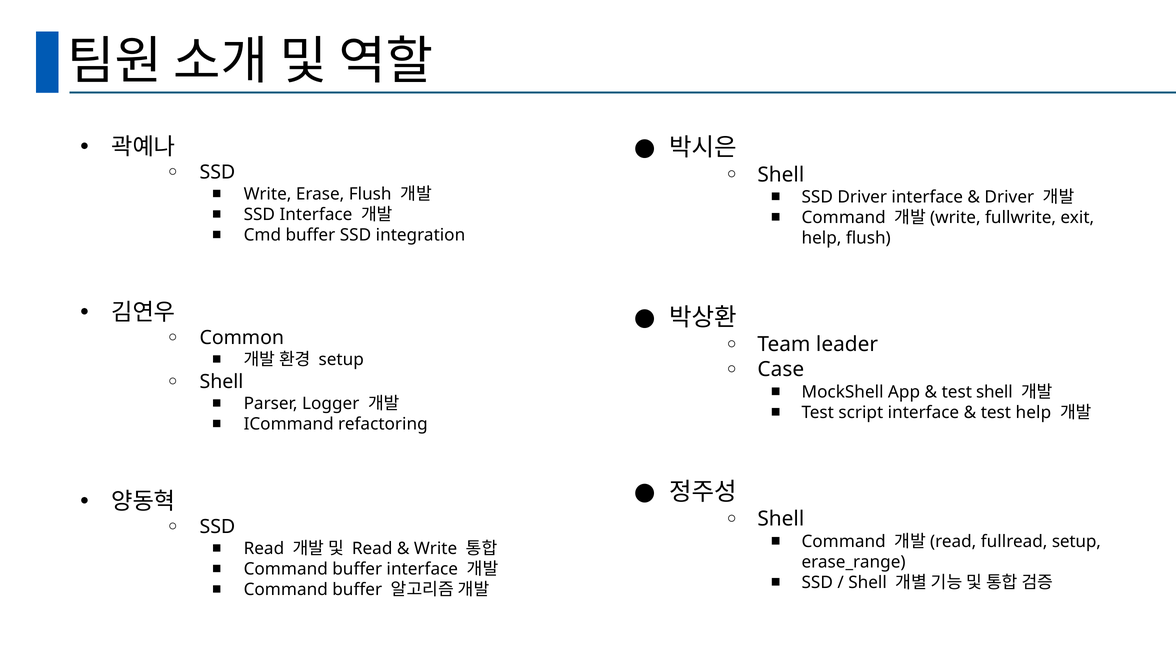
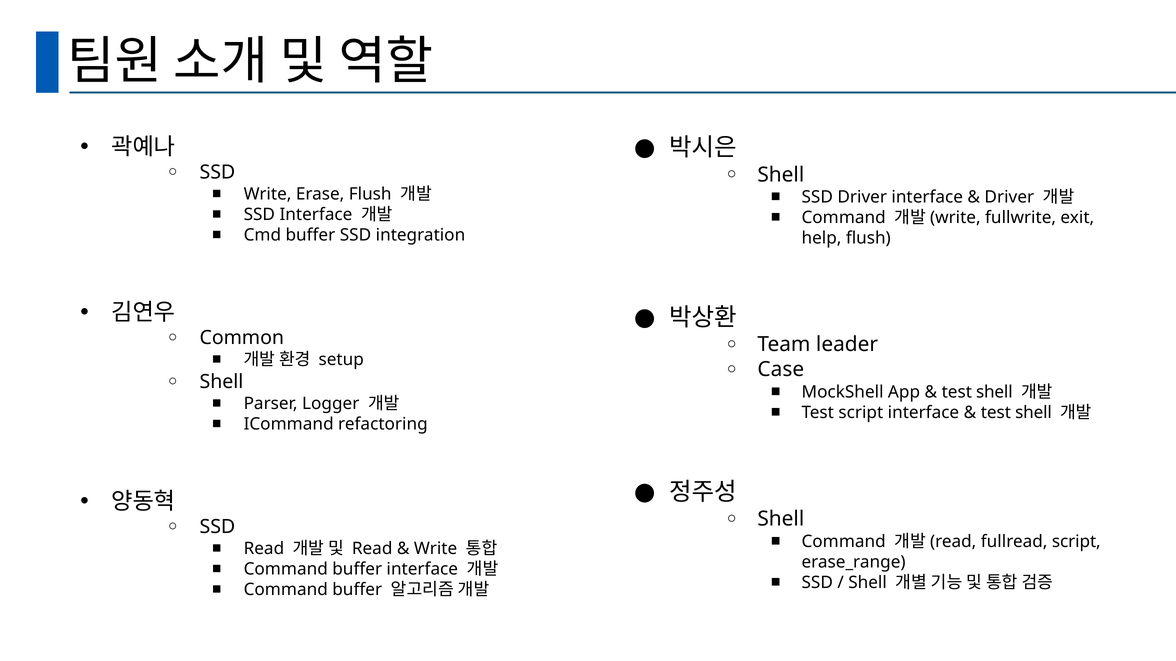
help at (1033, 413): help -> shell
fullread setup: setup -> script
